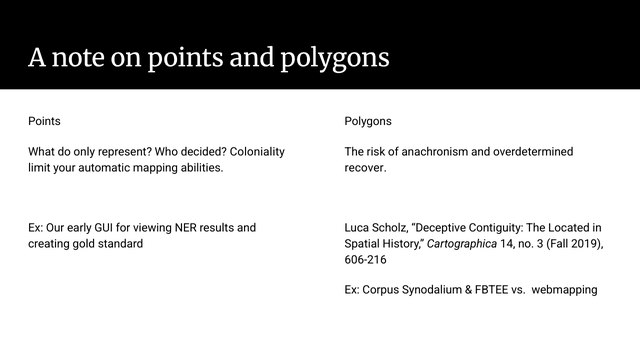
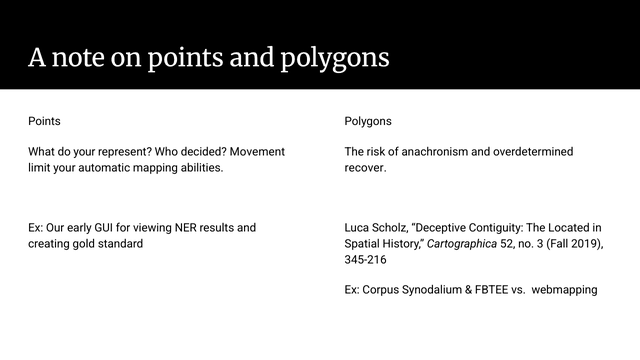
do only: only -> your
Coloniality: Coloniality -> Movement
14: 14 -> 52
606-216: 606-216 -> 345-216
